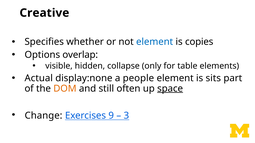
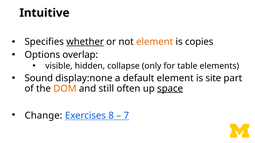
Creative: Creative -> Intuitive
whether underline: none -> present
element at (155, 42) colour: blue -> orange
Actual: Actual -> Sound
people: people -> default
sits: sits -> site
9: 9 -> 8
3: 3 -> 7
